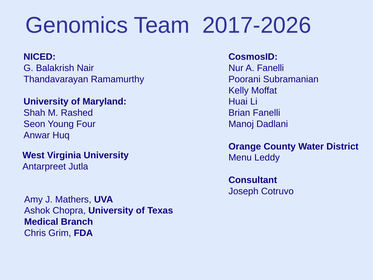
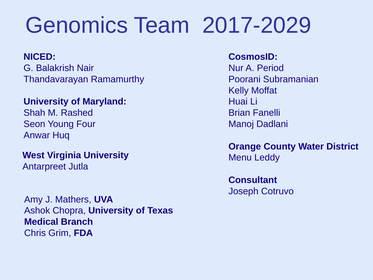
2017-2026: 2017-2026 -> 2017-2029
A Fanelli: Fanelli -> Period
